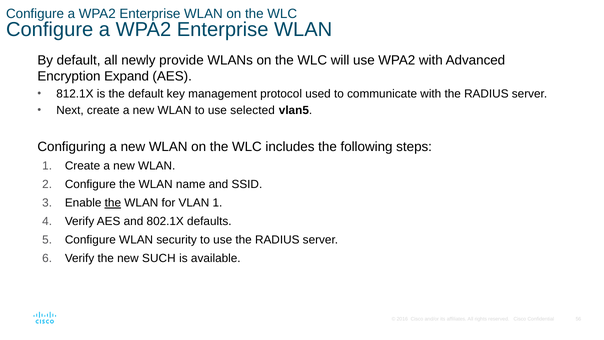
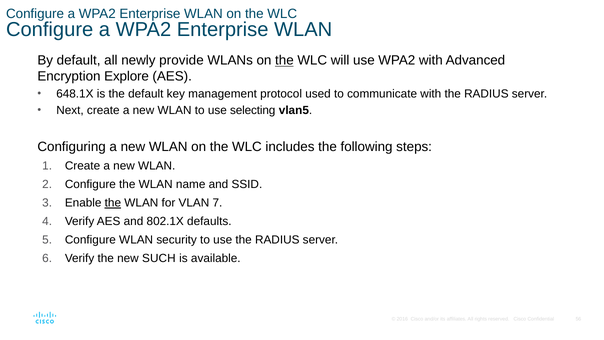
the at (284, 60) underline: none -> present
Expand: Expand -> Explore
812.1X: 812.1X -> 648.1X
selected: selected -> selecting
VLAN 1: 1 -> 7
